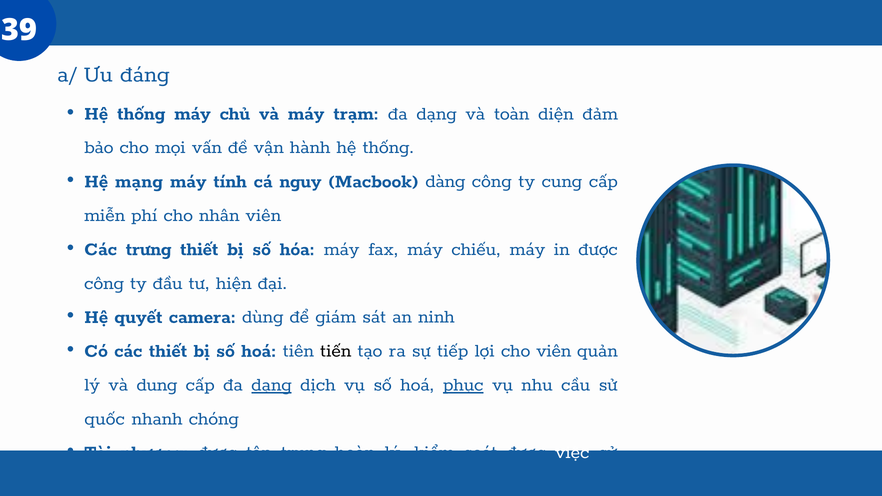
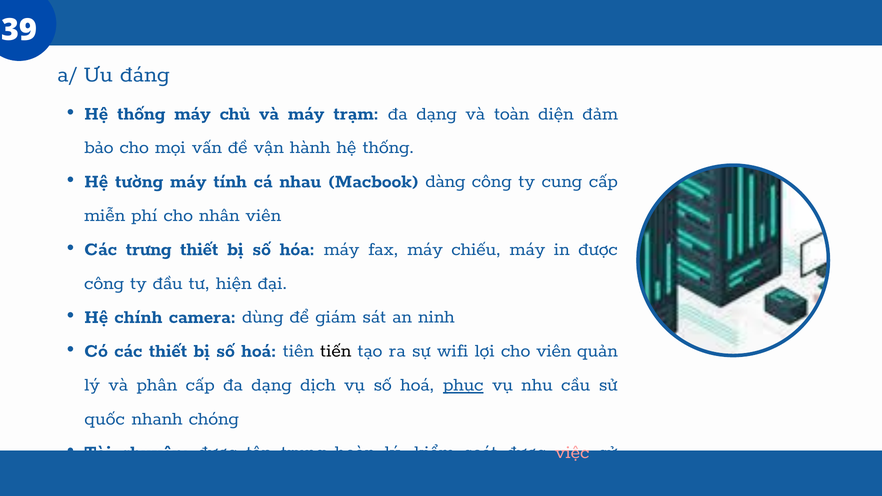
mạng: mạng -> tường
nguy: nguy -> nhau
quyết: quyết -> chính
tiếp: tiếp -> wifi
dung: dung -> phân
dạng at (272, 384) underline: present -> none
phương: phương -> chuyên
việc colour: white -> pink
